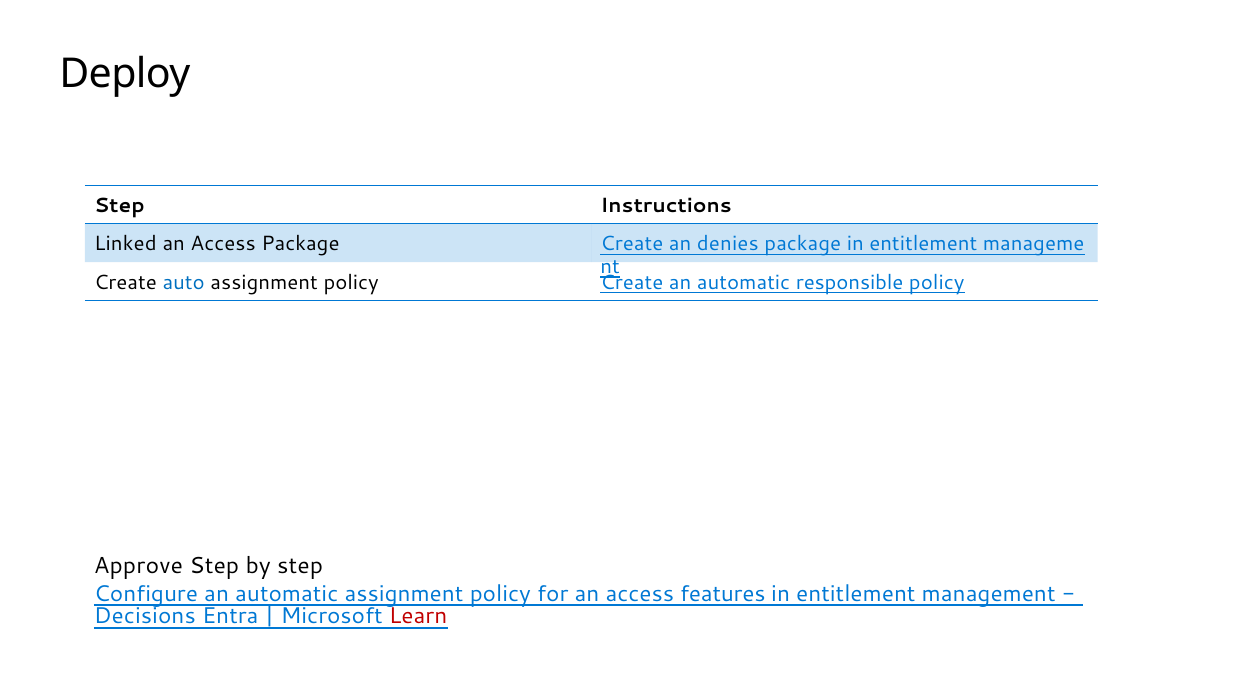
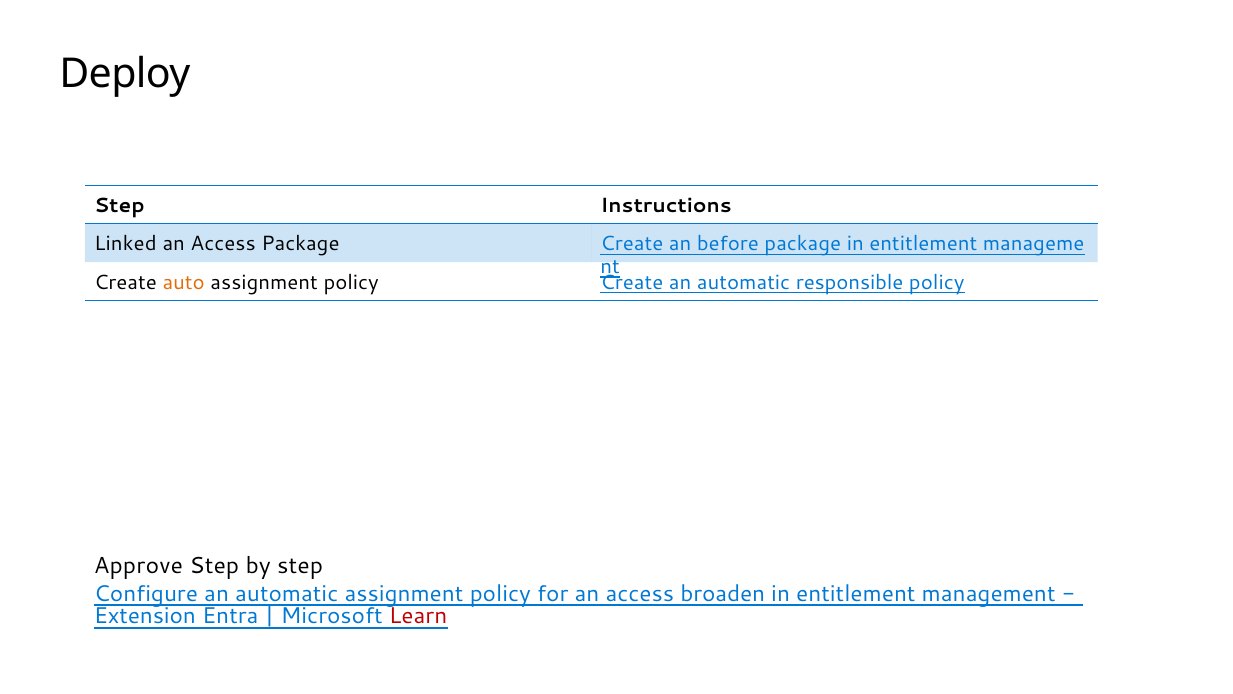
denies: denies -> before
auto colour: blue -> orange
features: features -> broaden
Decisions: Decisions -> Extension
